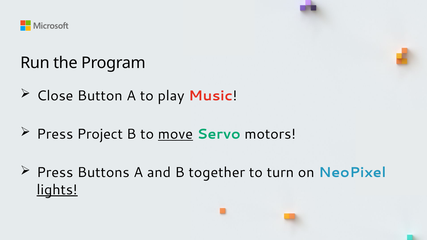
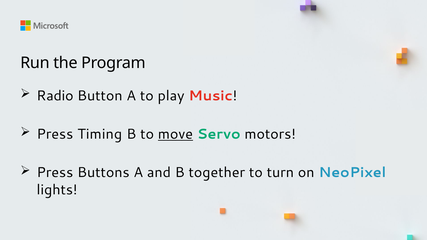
Close: Close -> Radio
Project: Project -> Timing
lights underline: present -> none
